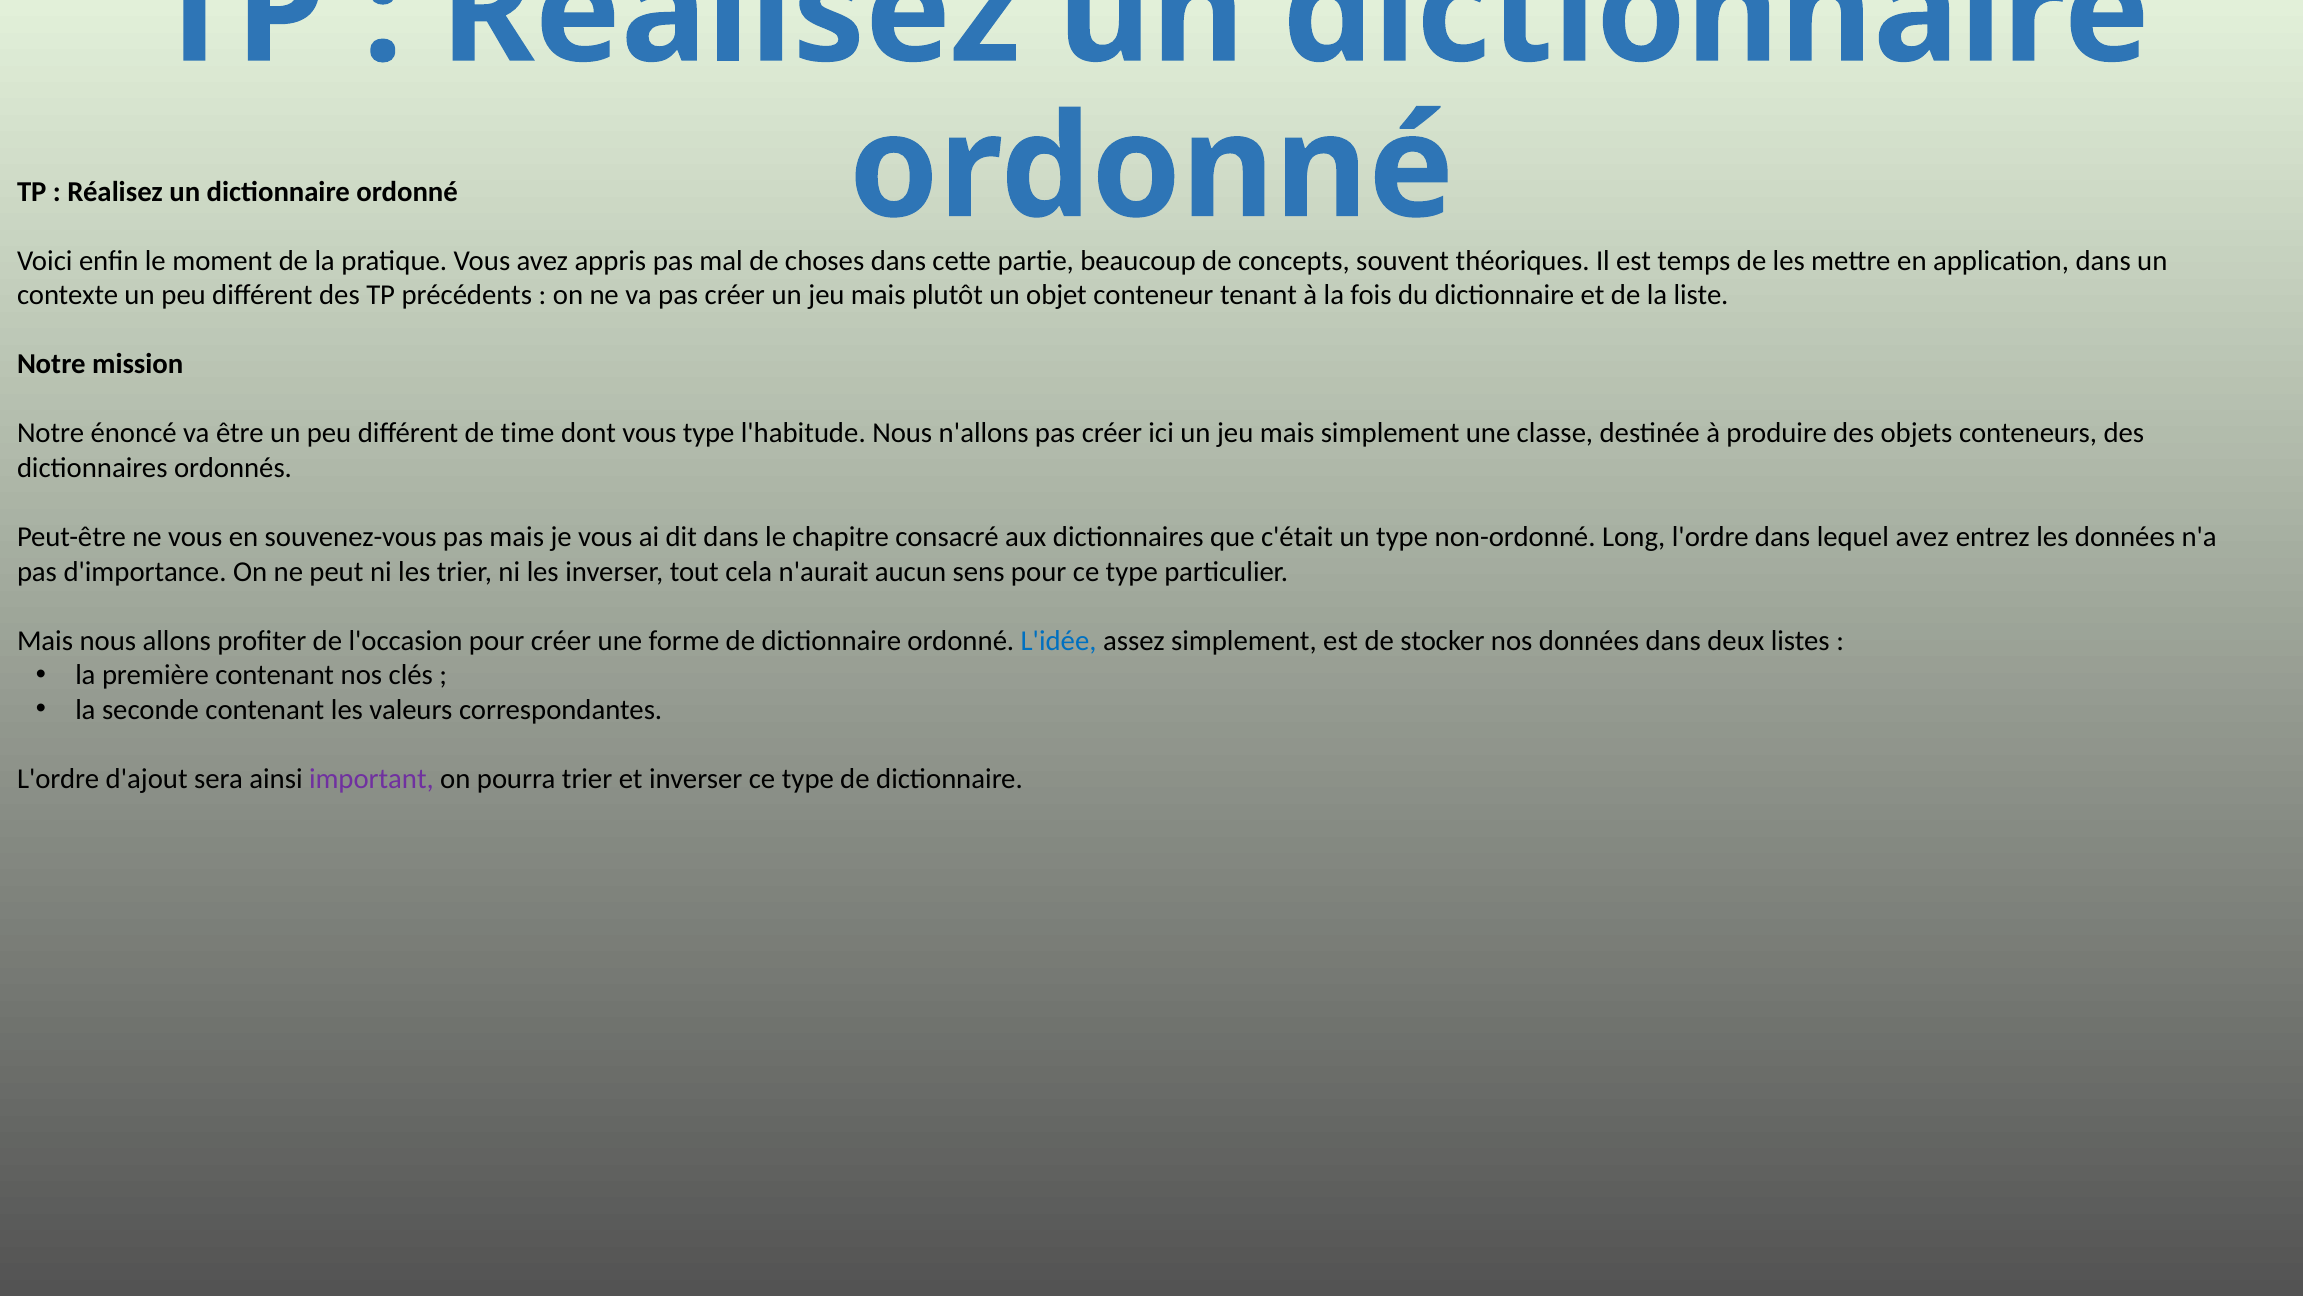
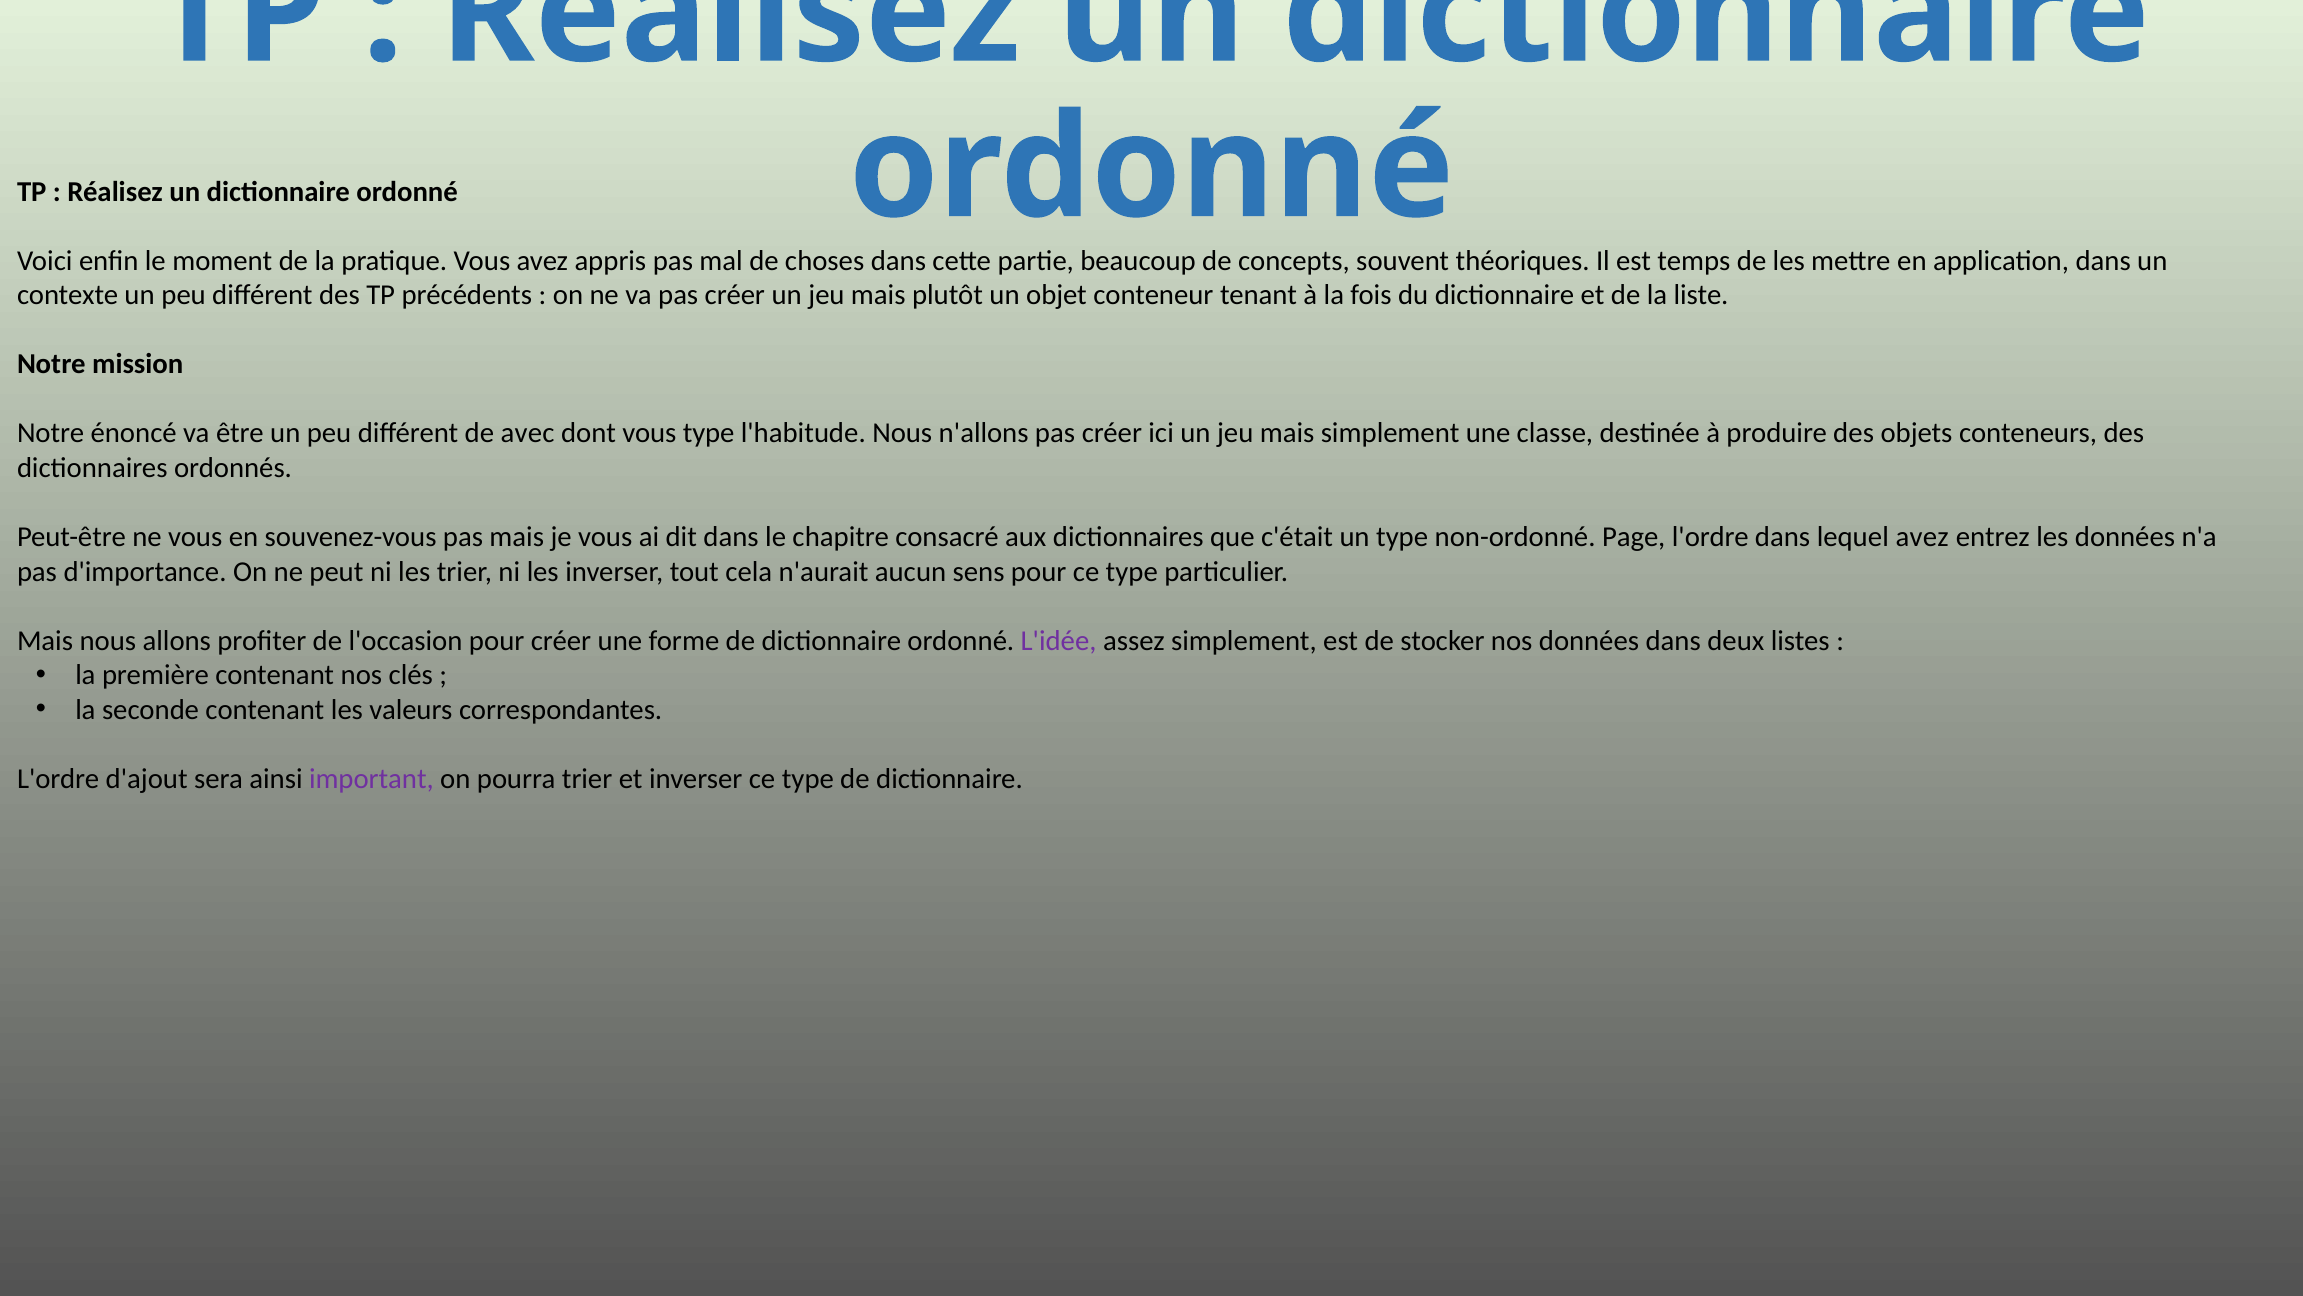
time: time -> avec
Long: Long -> Page
L'idée colour: blue -> purple
